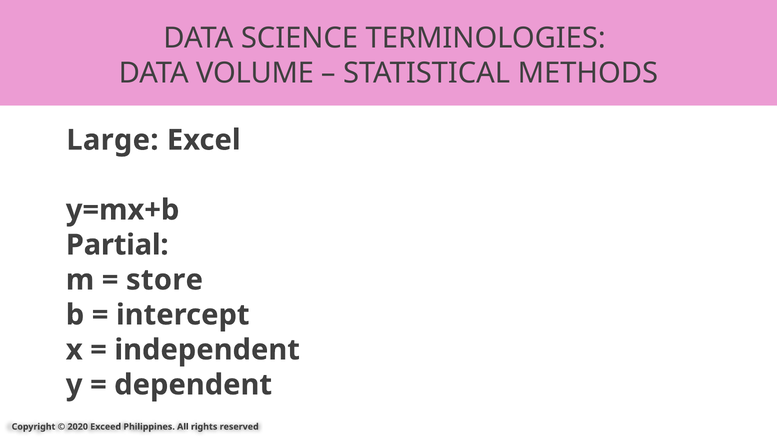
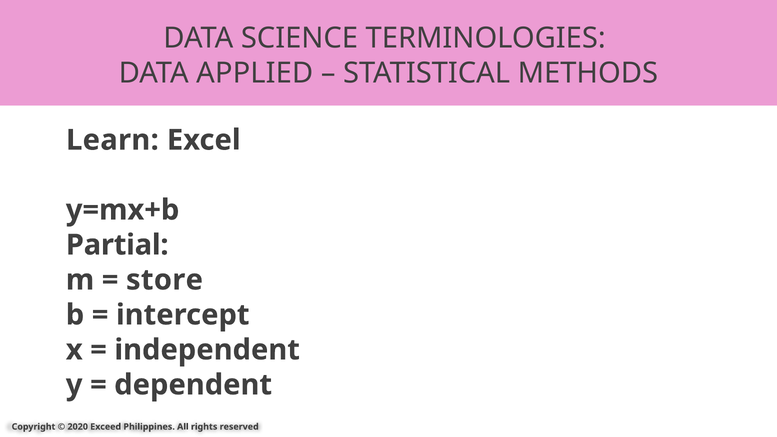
VOLUME: VOLUME -> APPLIED
Large: Large -> Learn
